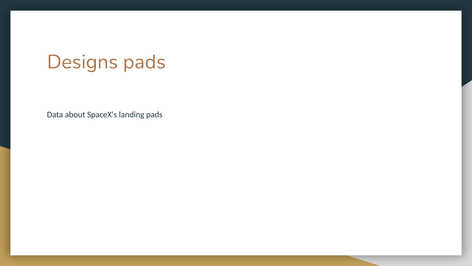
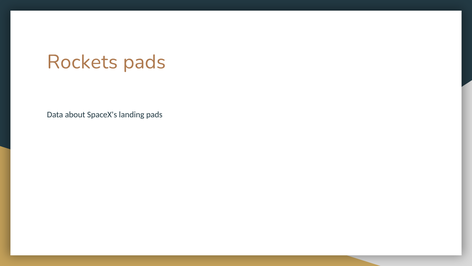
Designs: Designs -> Rockets
